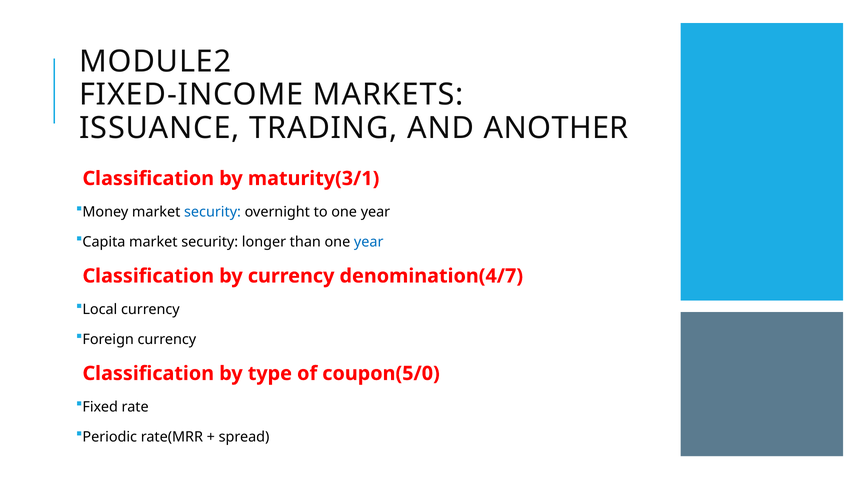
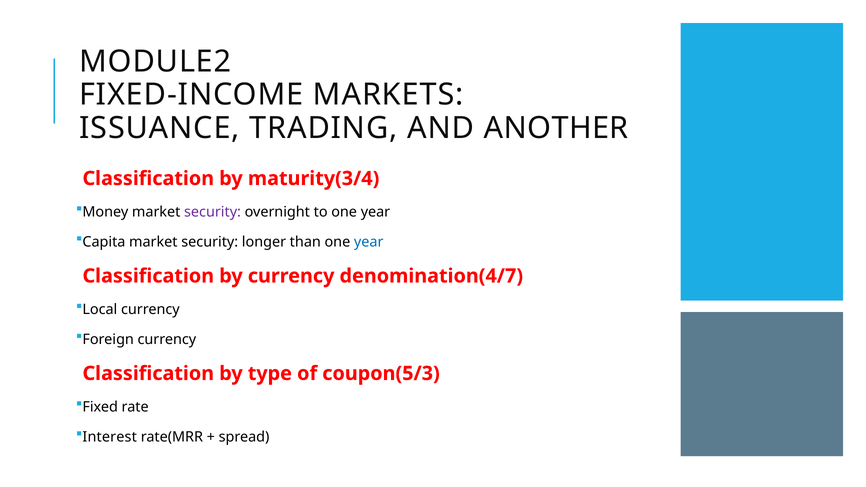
maturity(3/1: maturity(3/1 -> maturity(3/4
security at (213, 212) colour: blue -> purple
coupon(5/0: coupon(5/0 -> coupon(5/3
Periodic: Periodic -> Interest
